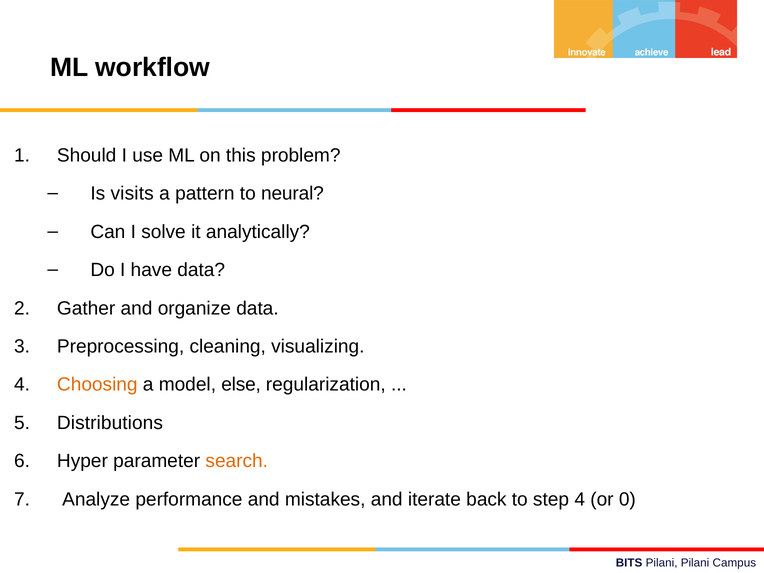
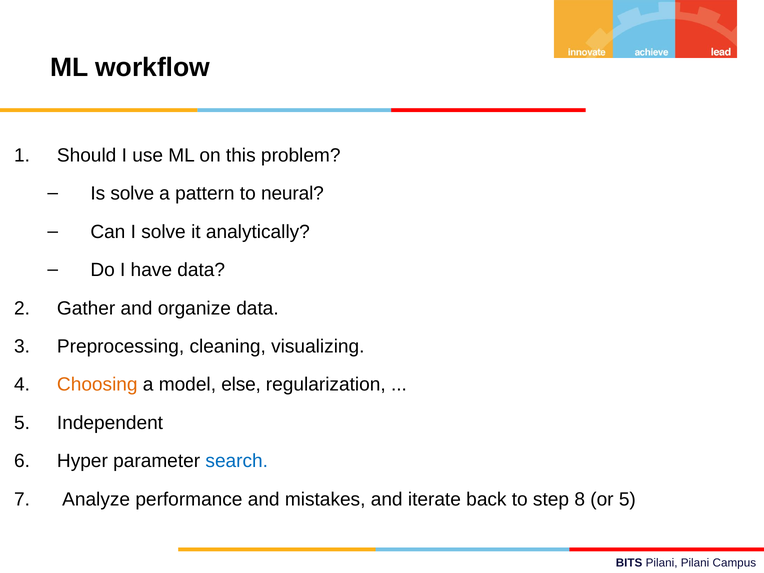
Is visits: visits -> solve
Distributions: Distributions -> Independent
search colour: orange -> blue
step 4: 4 -> 8
or 0: 0 -> 5
